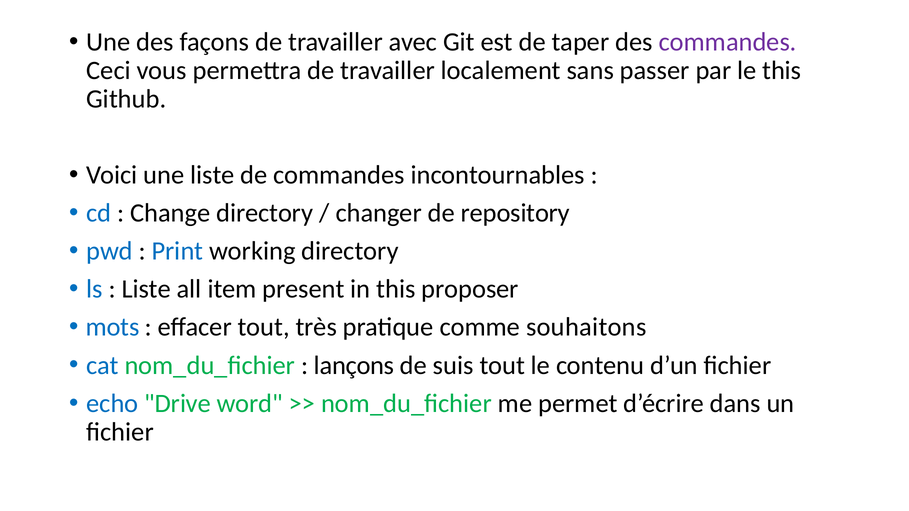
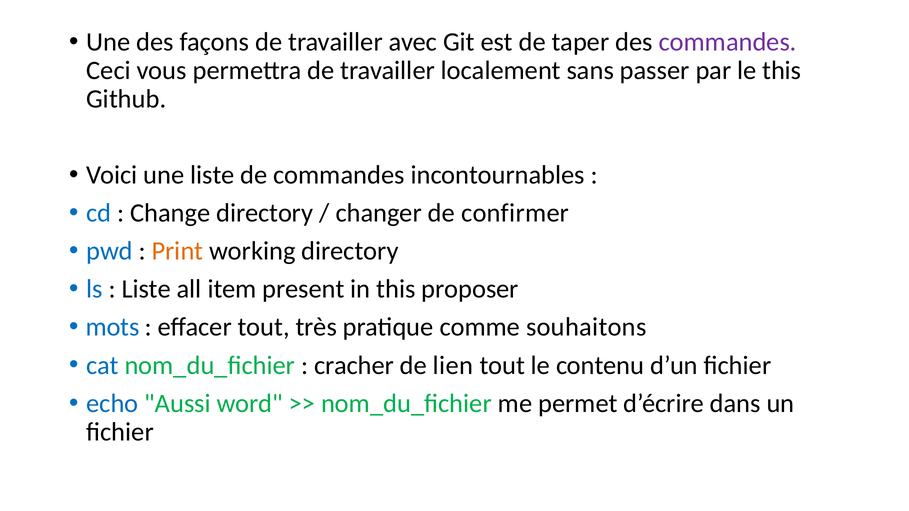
repository: repository -> confirmer
Print colour: blue -> orange
lançons: lançons -> cracher
suis: suis -> lien
Drive: Drive -> Aussi
